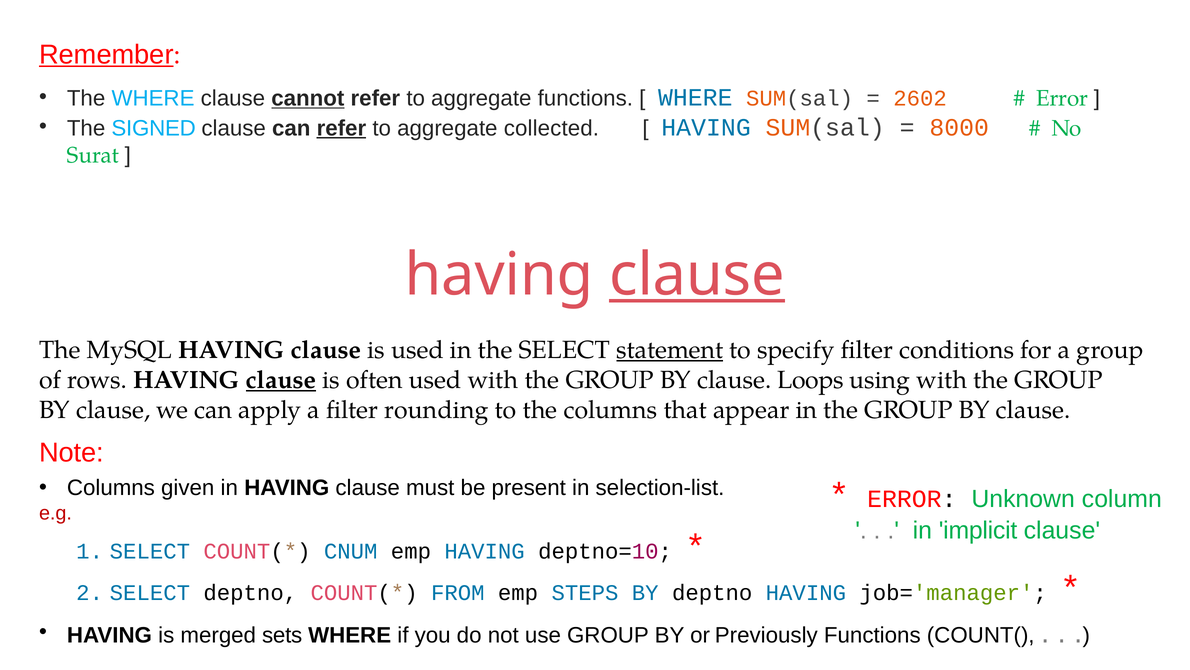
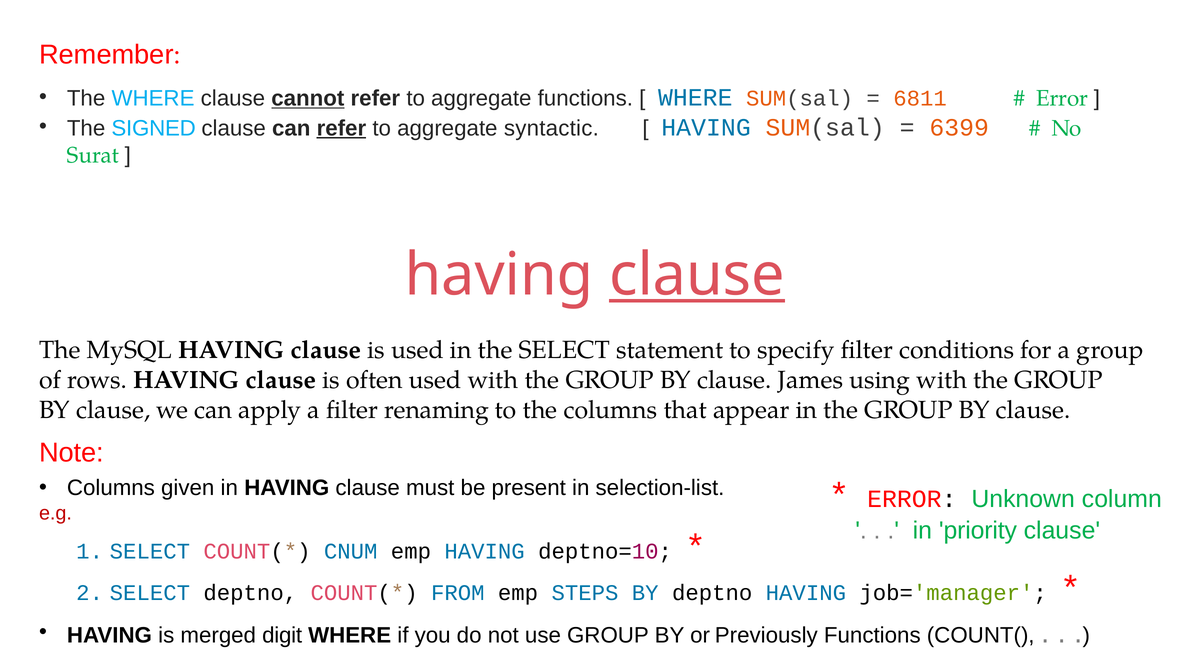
Remember underline: present -> none
2602: 2602 -> 6811
collected: collected -> syntactic
8000: 8000 -> 6399
statement underline: present -> none
clause at (281, 380) underline: present -> none
Loops: Loops -> James
rounding: rounding -> renaming
implicit: implicit -> priority
sets: sets -> digit
